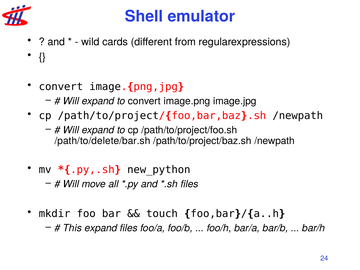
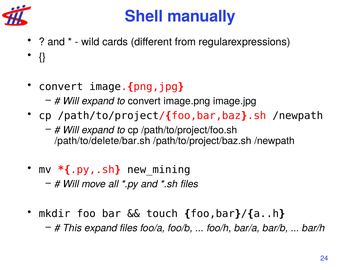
emulator: emulator -> manually
new_python: new_python -> new_mining
